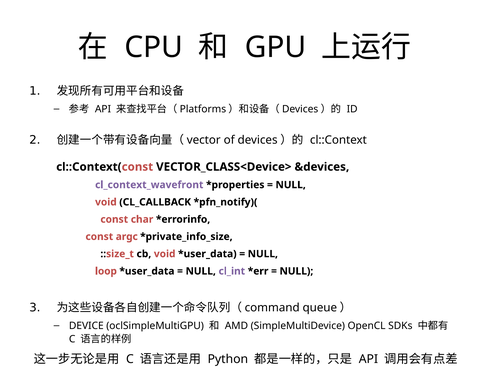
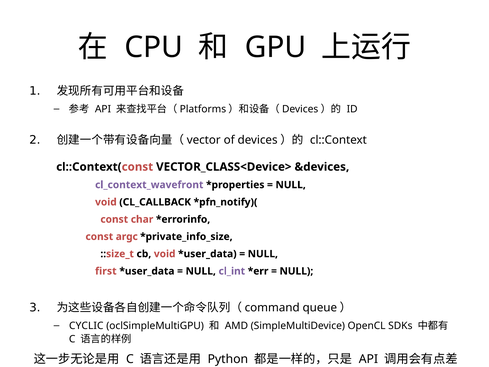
loop: loop -> first
DEVICE: DEVICE -> CYCLIC
